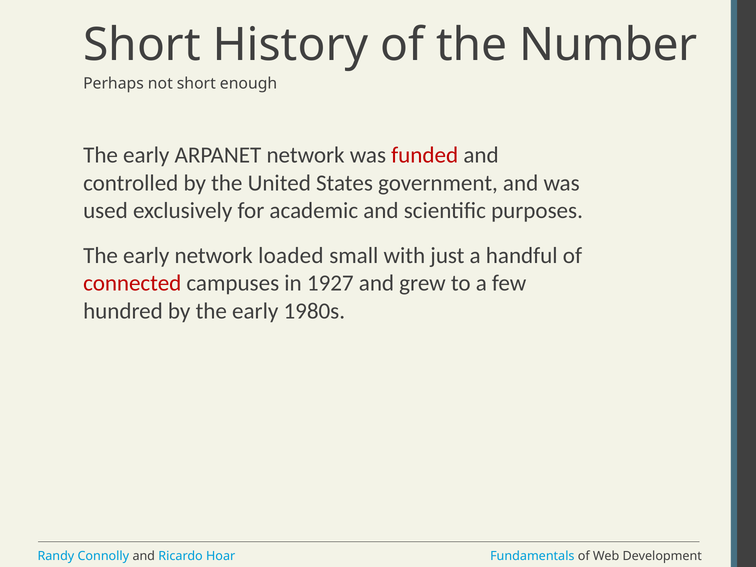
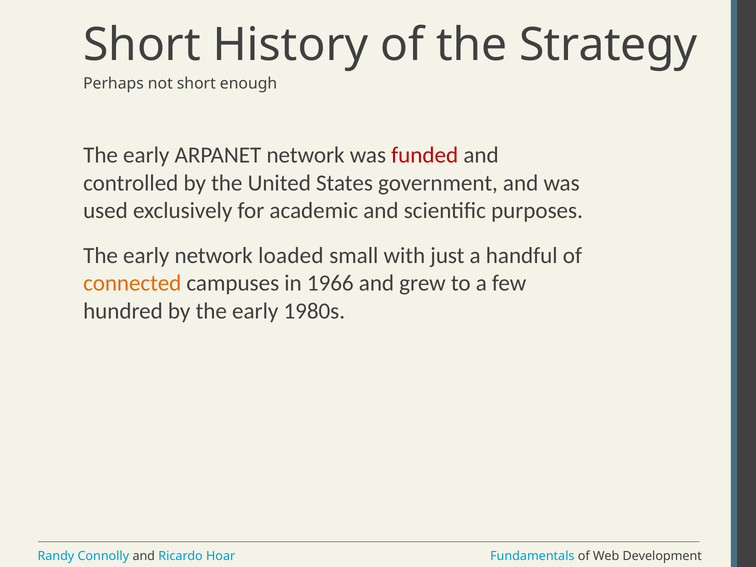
Number: Number -> Strategy
connected colour: red -> orange
1927: 1927 -> 1966
